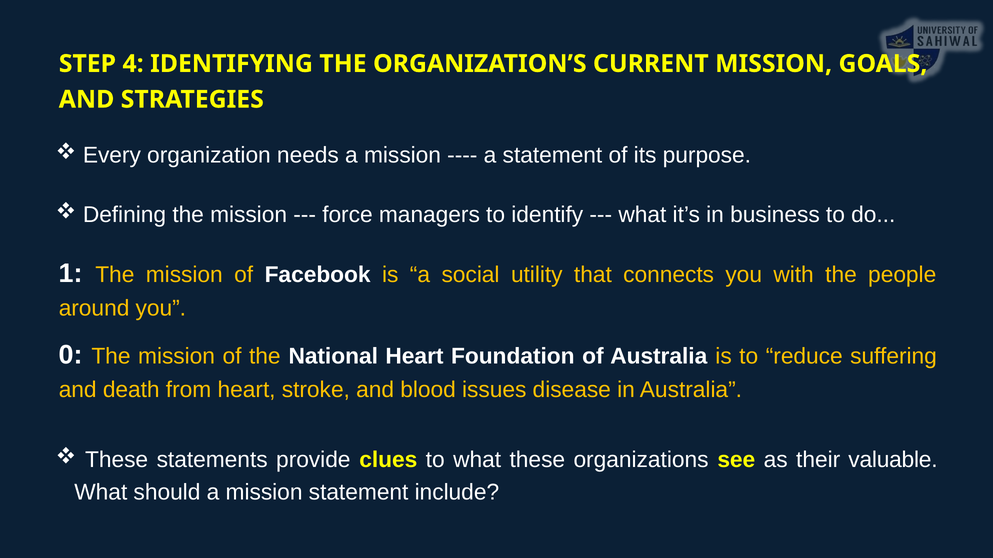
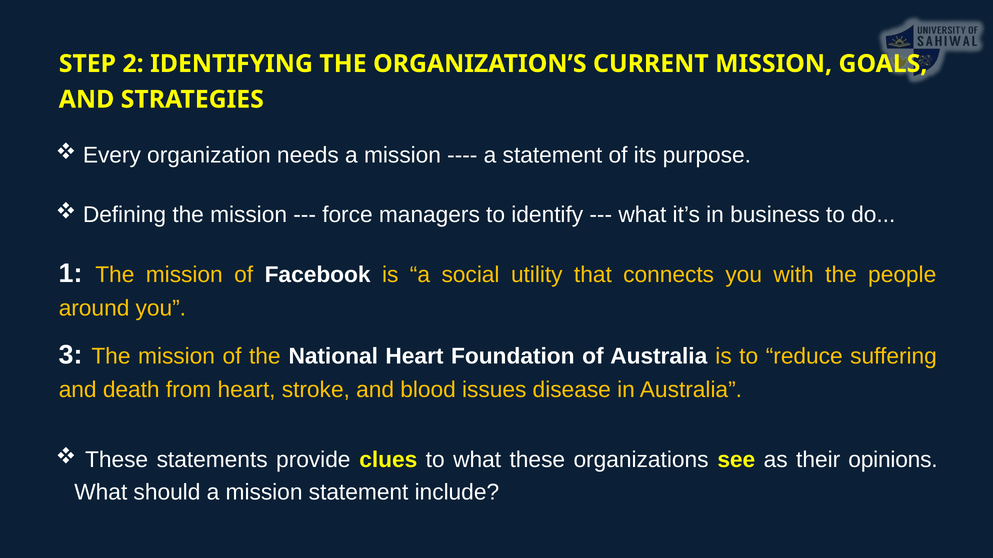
4: 4 -> 2
0: 0 -> 3
valuable: valuable -> opinions
